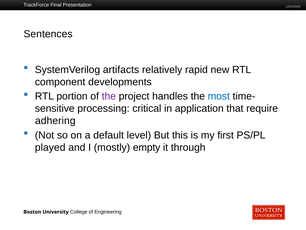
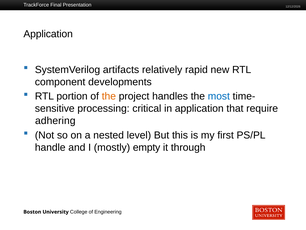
Sentences at (48, 34): Sentences -> Application
the at (109, 96) colour: purple -> orange
default: default -> nested
played: played -> handle
